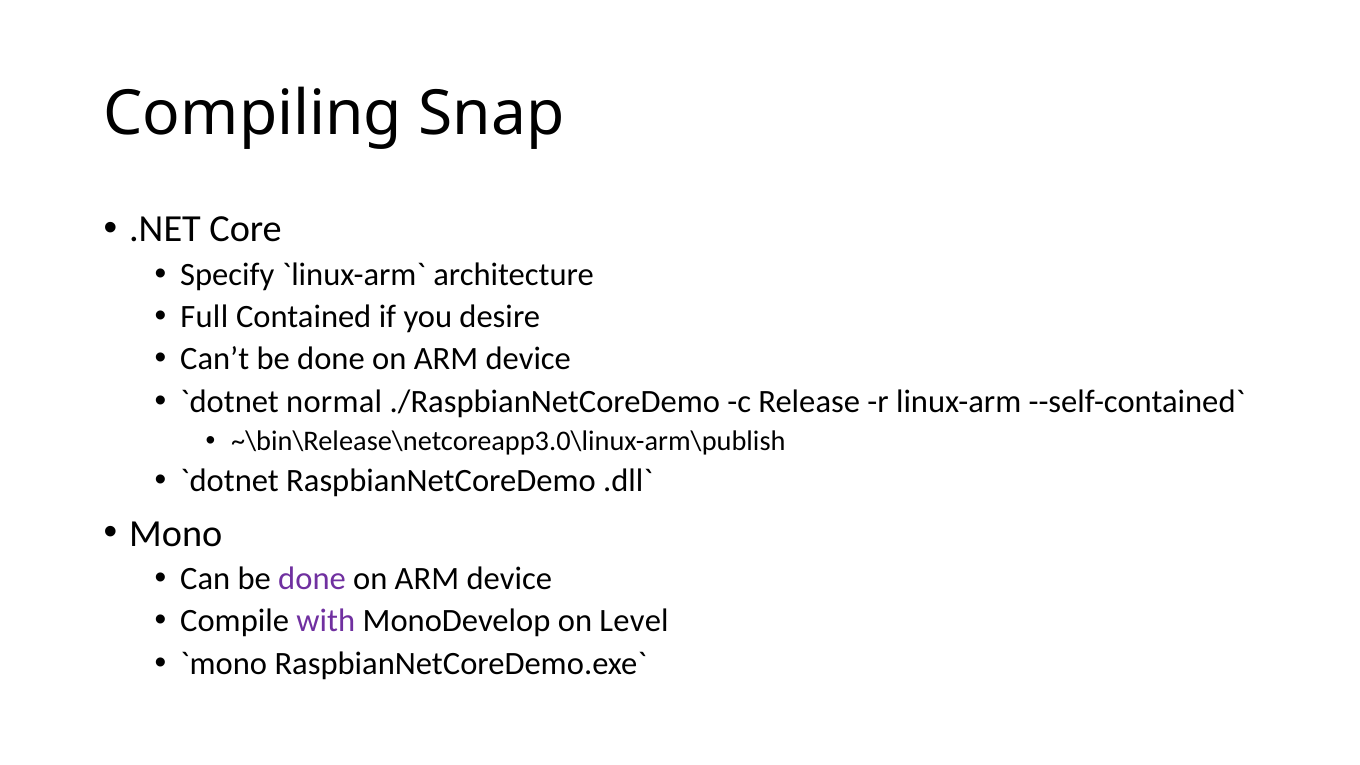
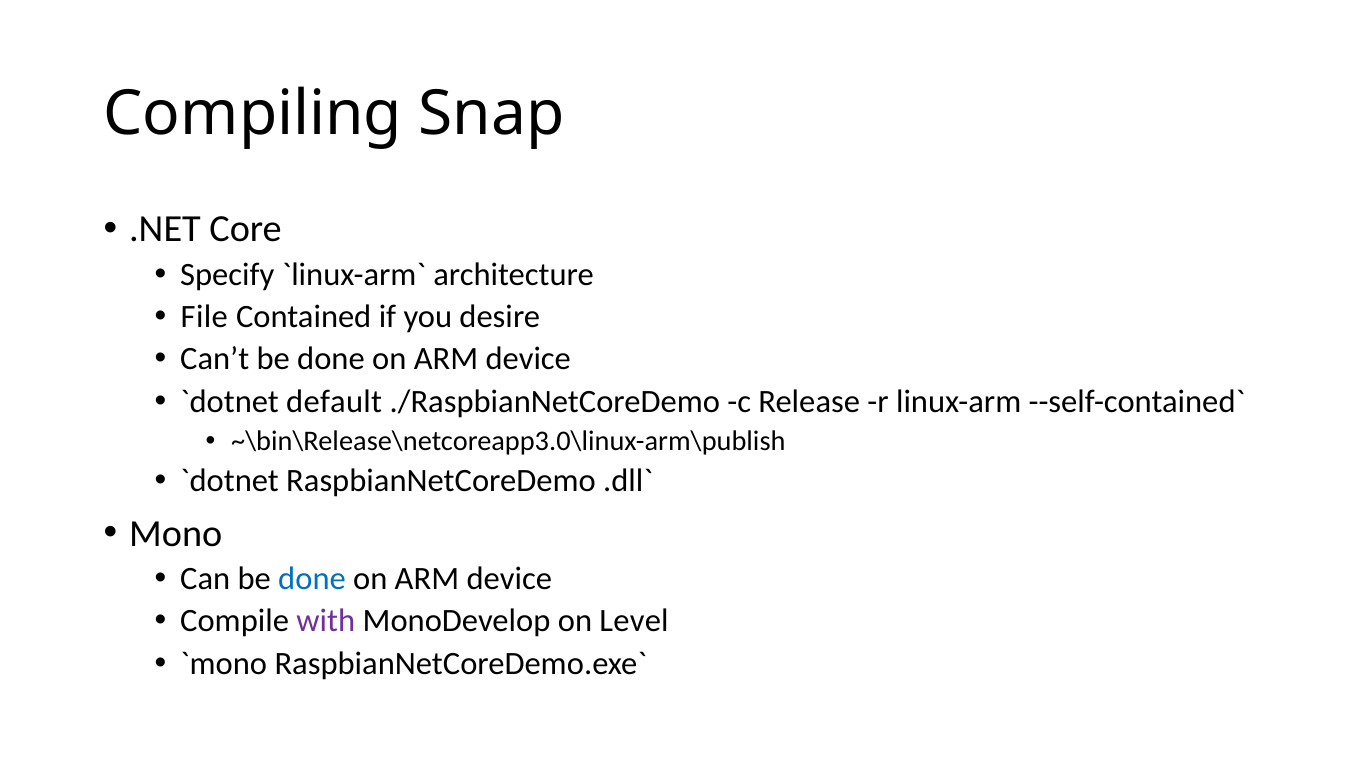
Full: Full -> File
normal: normal -> default
done at (312, 579) colour: purple -> blue
